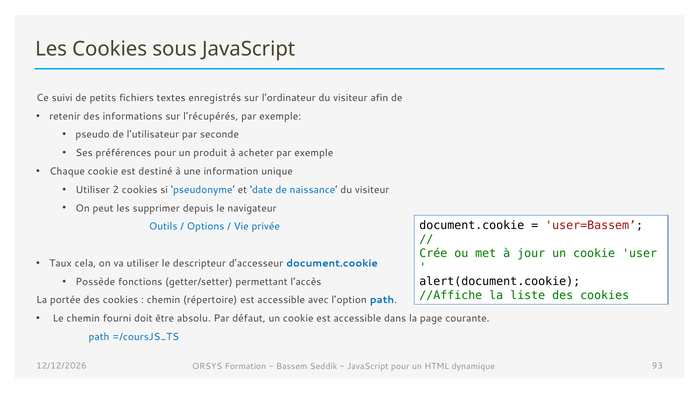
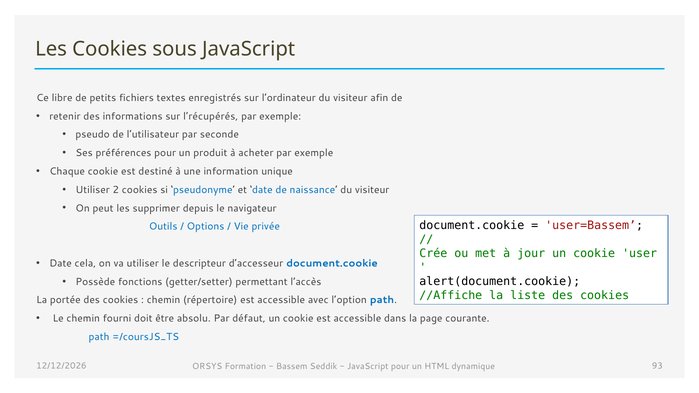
suivi: suivi -> libre
Taux at (61, 263): Taux -> Date
